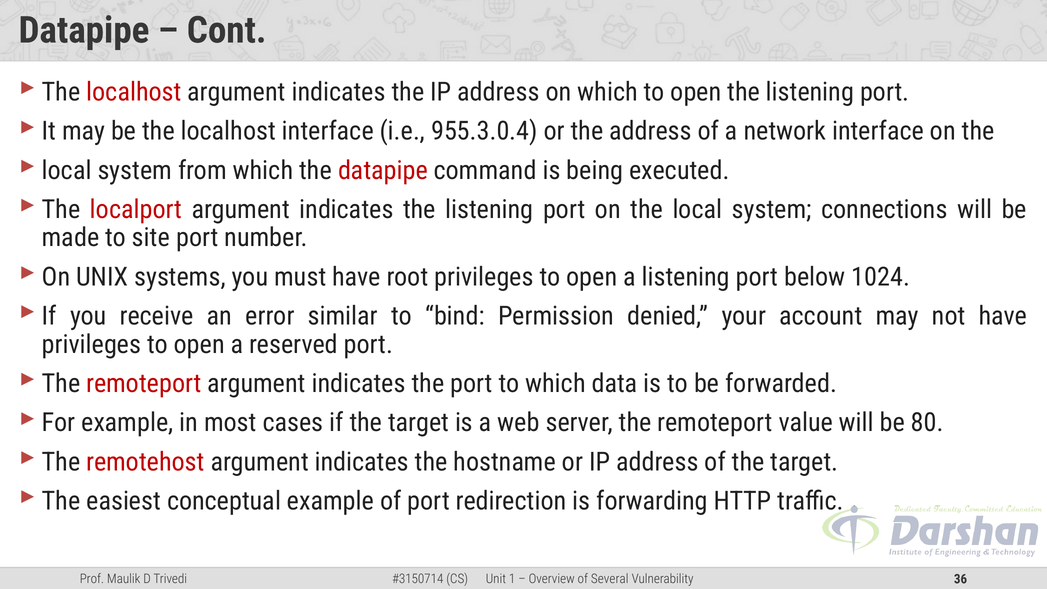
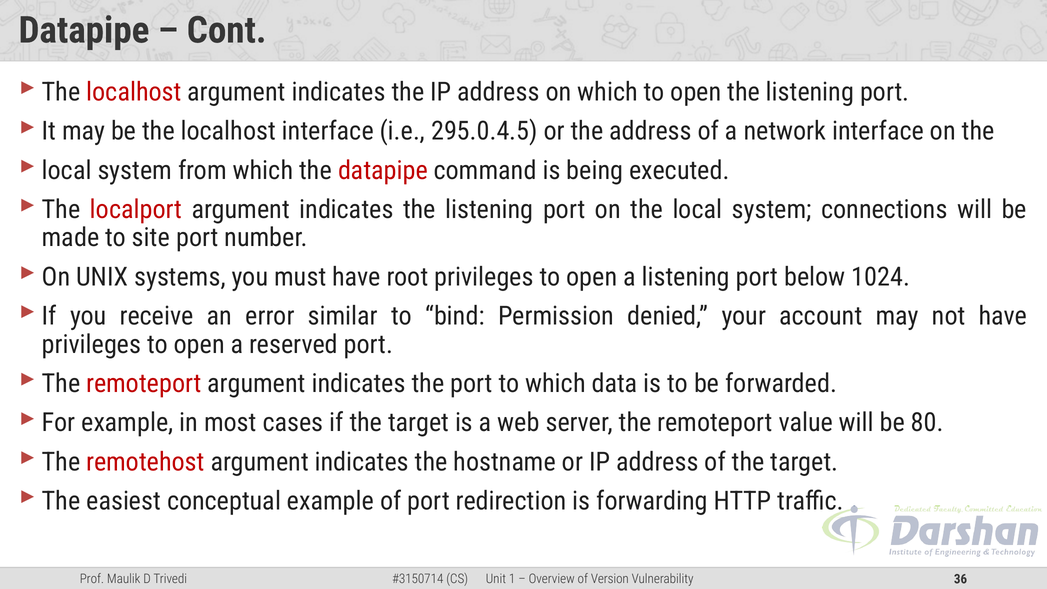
955.3.0.4: 955.3.0.4 -> 295.0.4.5
Several: Several -> Version
